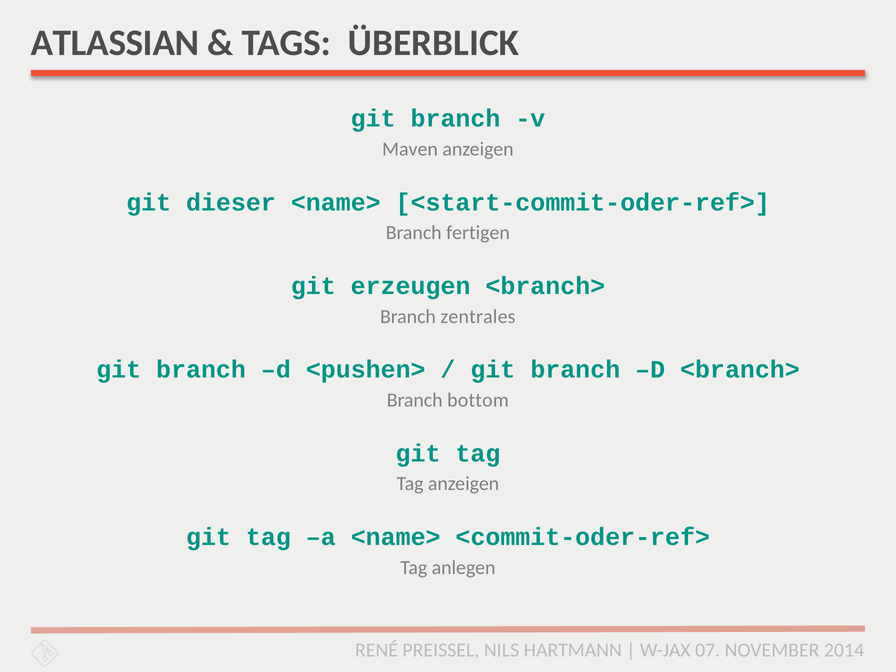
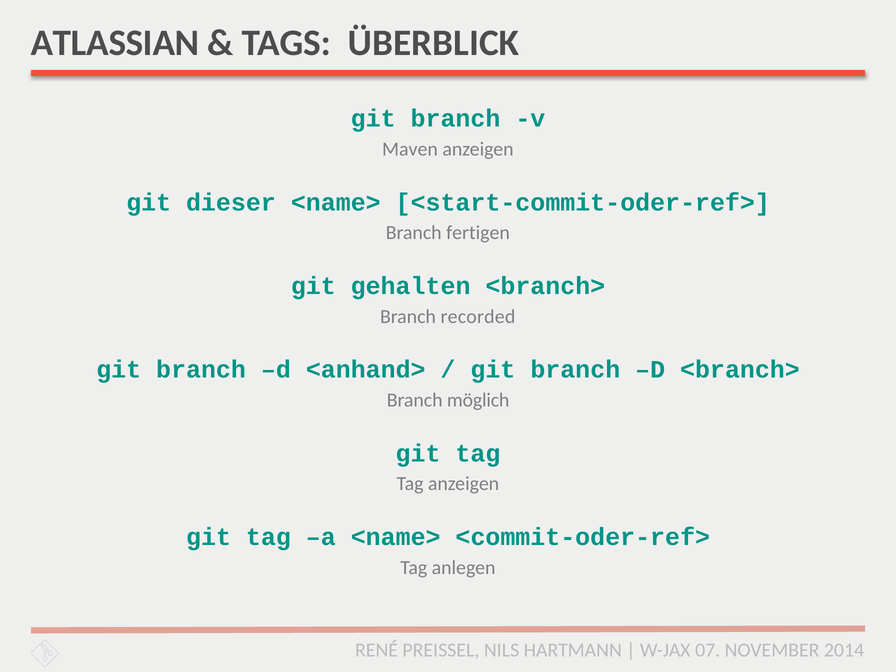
erzeugen: erzeugen -> gehalten
zentrales: zentrales -> recorded
<pushen>: <pushen> -> <anhand>
bottom: bottom -> möglich
